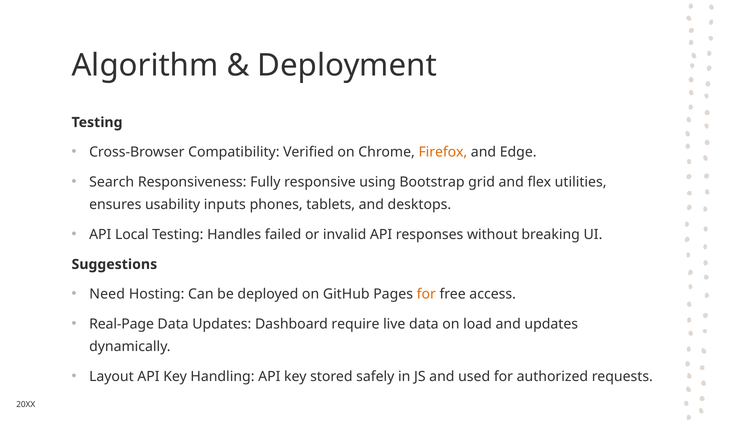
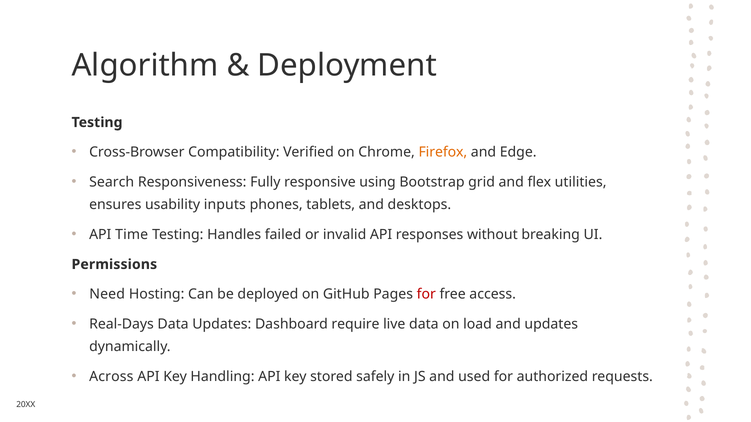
Local: Local -> Time
Suggestions: Suggestions -> Permissions
for at (426, 294) colour: orange -> red
Real-Page: Real-Page -> Real-Days
Layout: Layout -> Across
